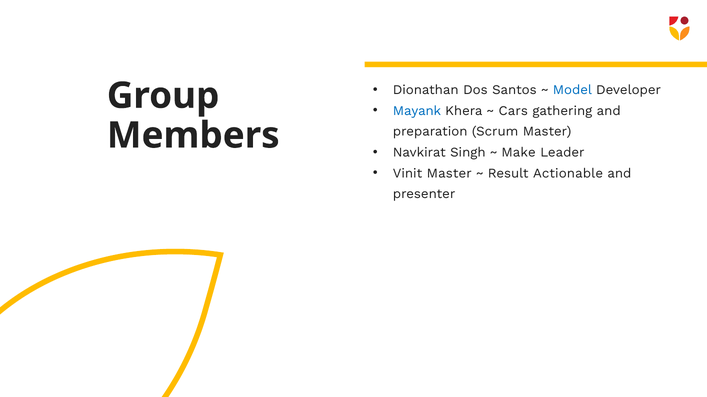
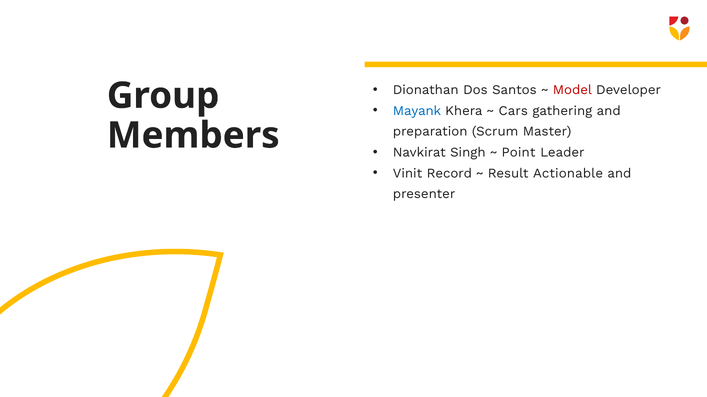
Model colour: blue -> red
Make: Make -> Point
Vinit Master: Master -> Record
